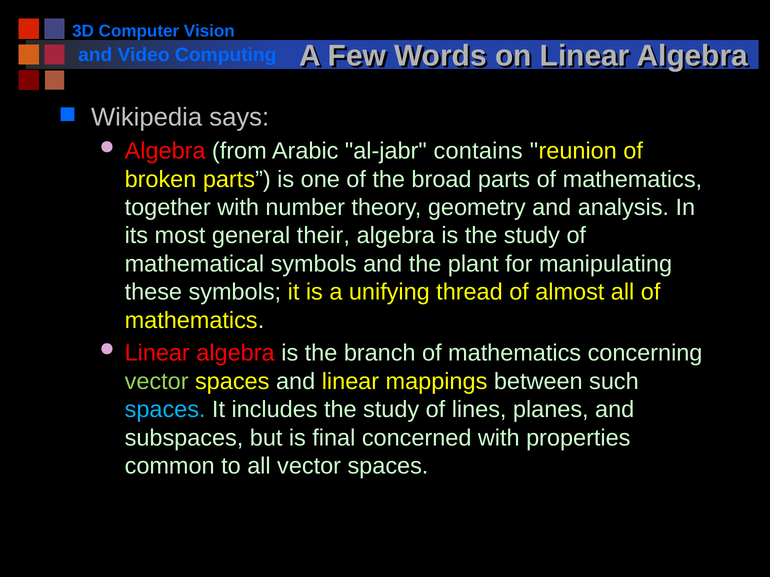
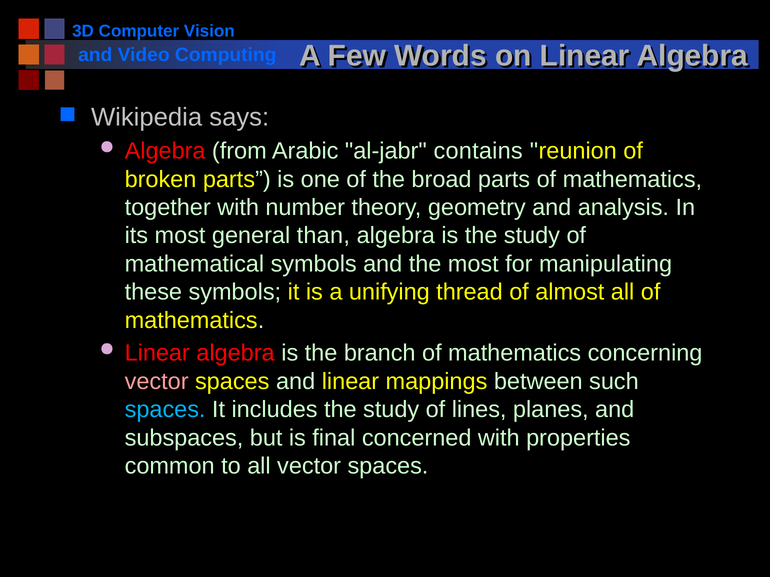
their: their -> than
the plant: plant -> most
vector at (157, 382) colour: light green -> pink
